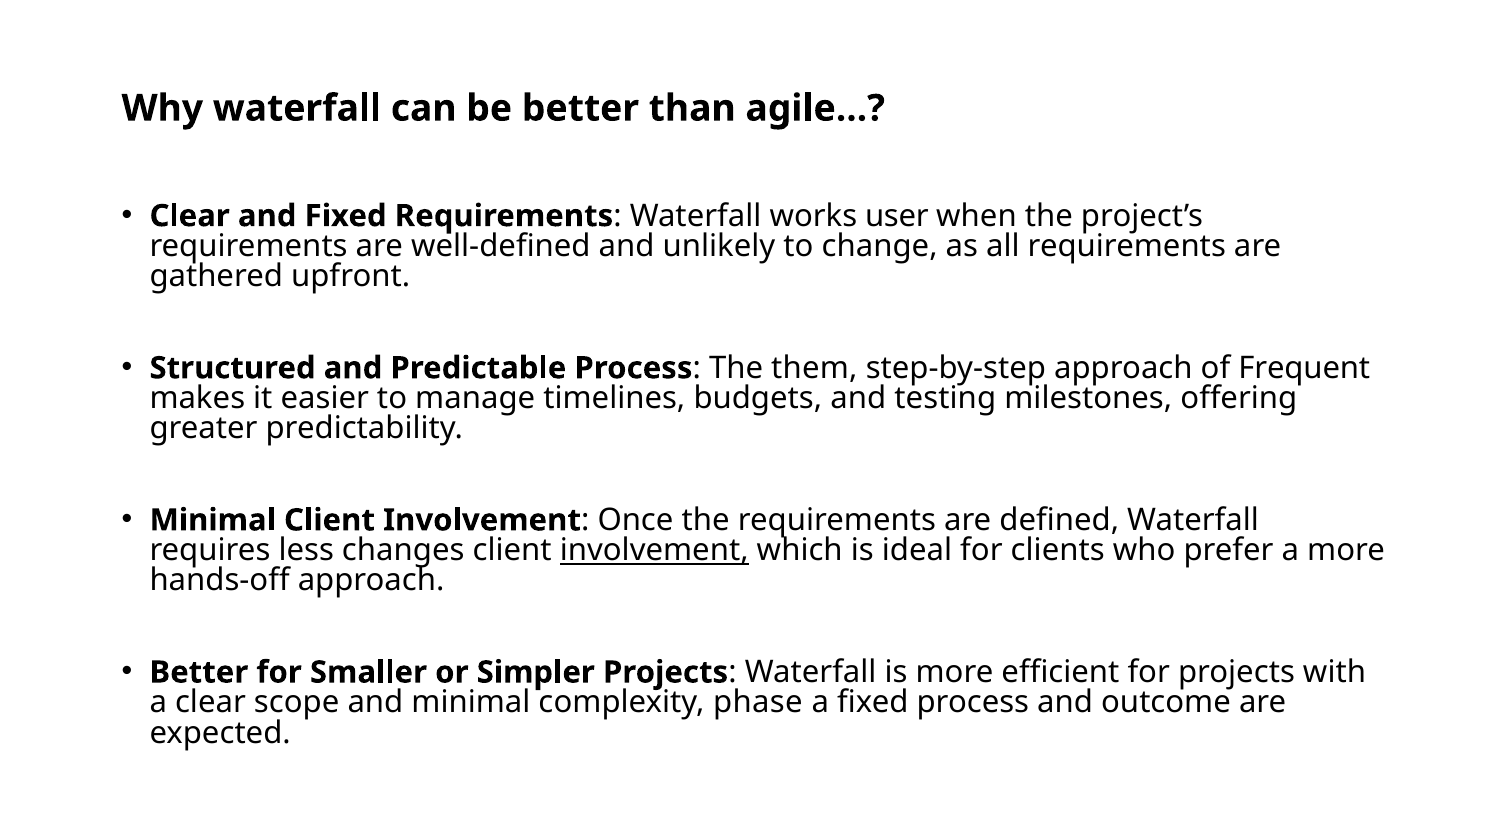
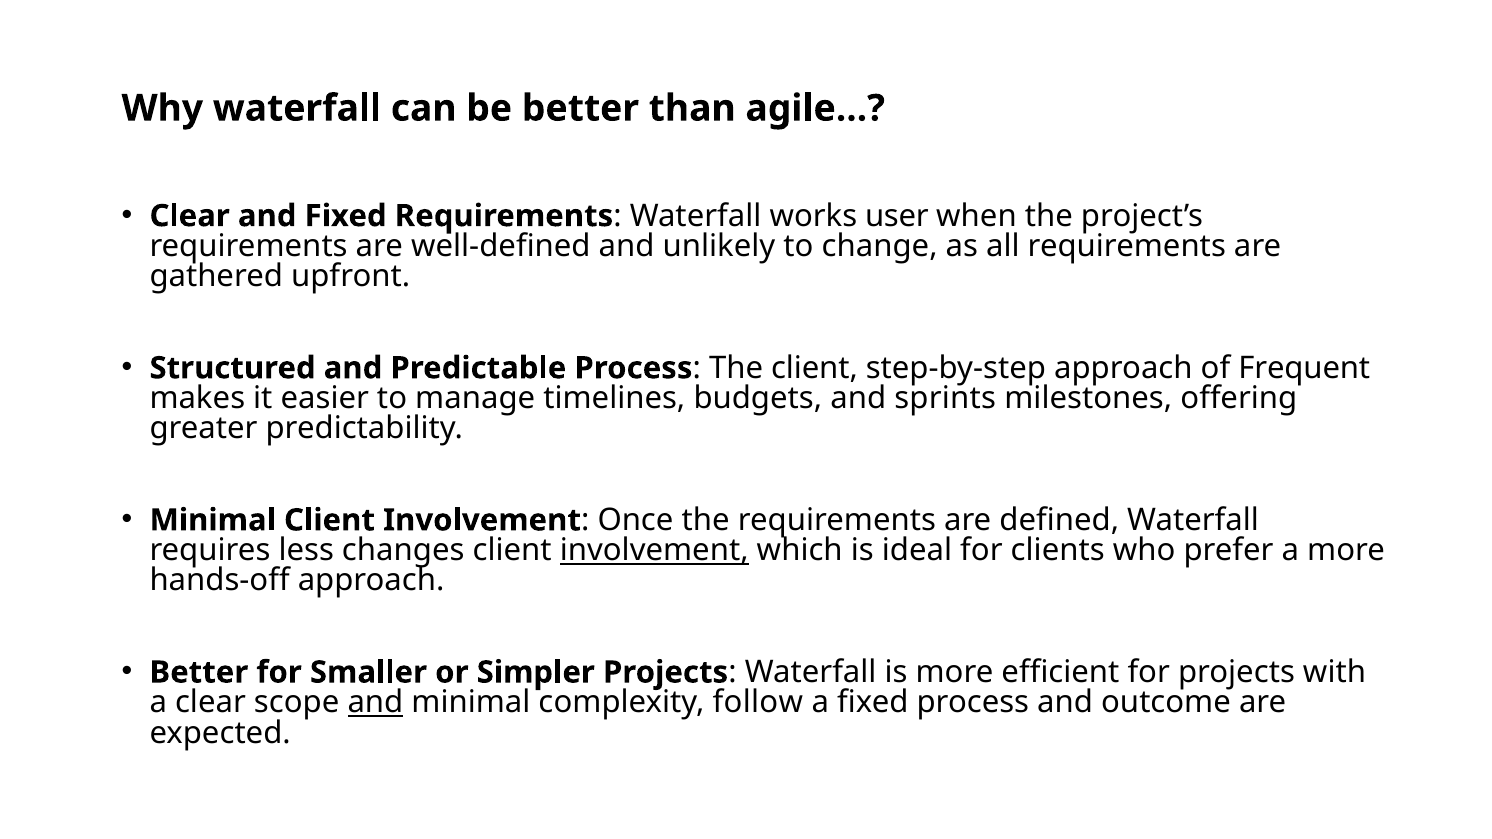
The them: them -> client
testing: testing -> sprints
and at (375, 703) underline: none -> present
phase: phase -> follow
